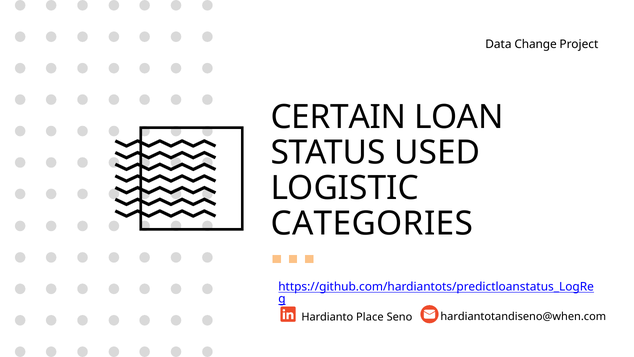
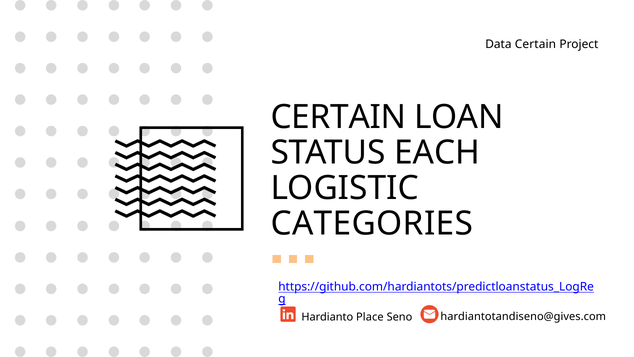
Data Change: Change -> Certain
USED: USED -> EACH
hardiantotandiseno@when.com: hardiantotandiseno@when.com -> hardiantotandiseno@gives.com
